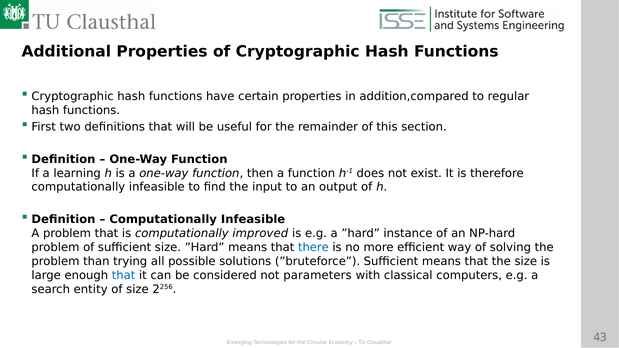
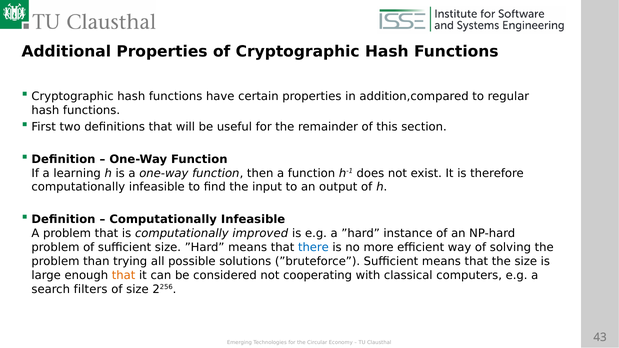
that at (124, 275) colour: blue -> orange
parameters: parameters -> cooperating
entity: entity -> filters
